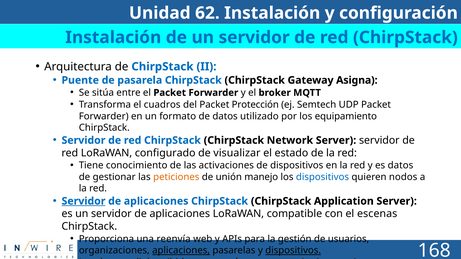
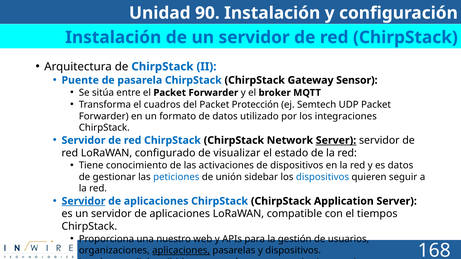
62: 62 -> 90
Asigna: Asigna -> Sensor
los equipamiento: equipamiento -> integraciones
Server at (336, 140) underline: none -> present
peticiones colour: orange -> blue
manejo: manejo -> sidebar
nodos: nodos -> seguir
escenas: escenas -> tiempos
reenvía: reenvía -> nuestro
dispositivos at (293, 251) underline: present -> none
